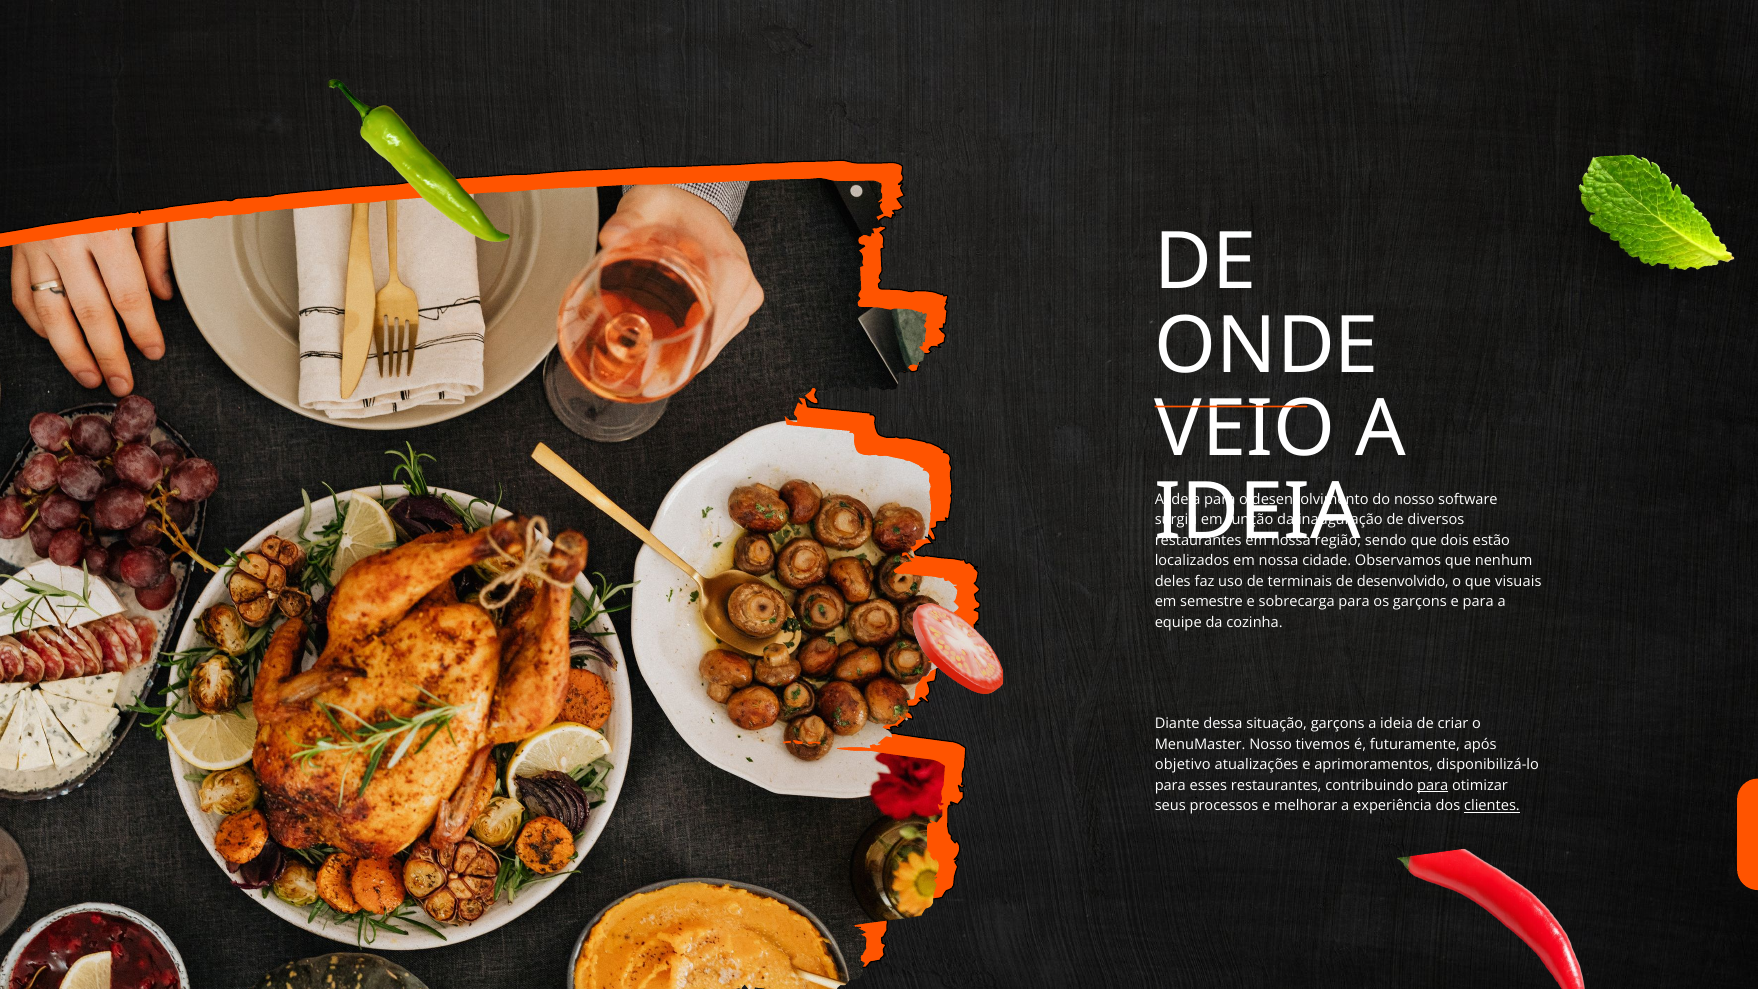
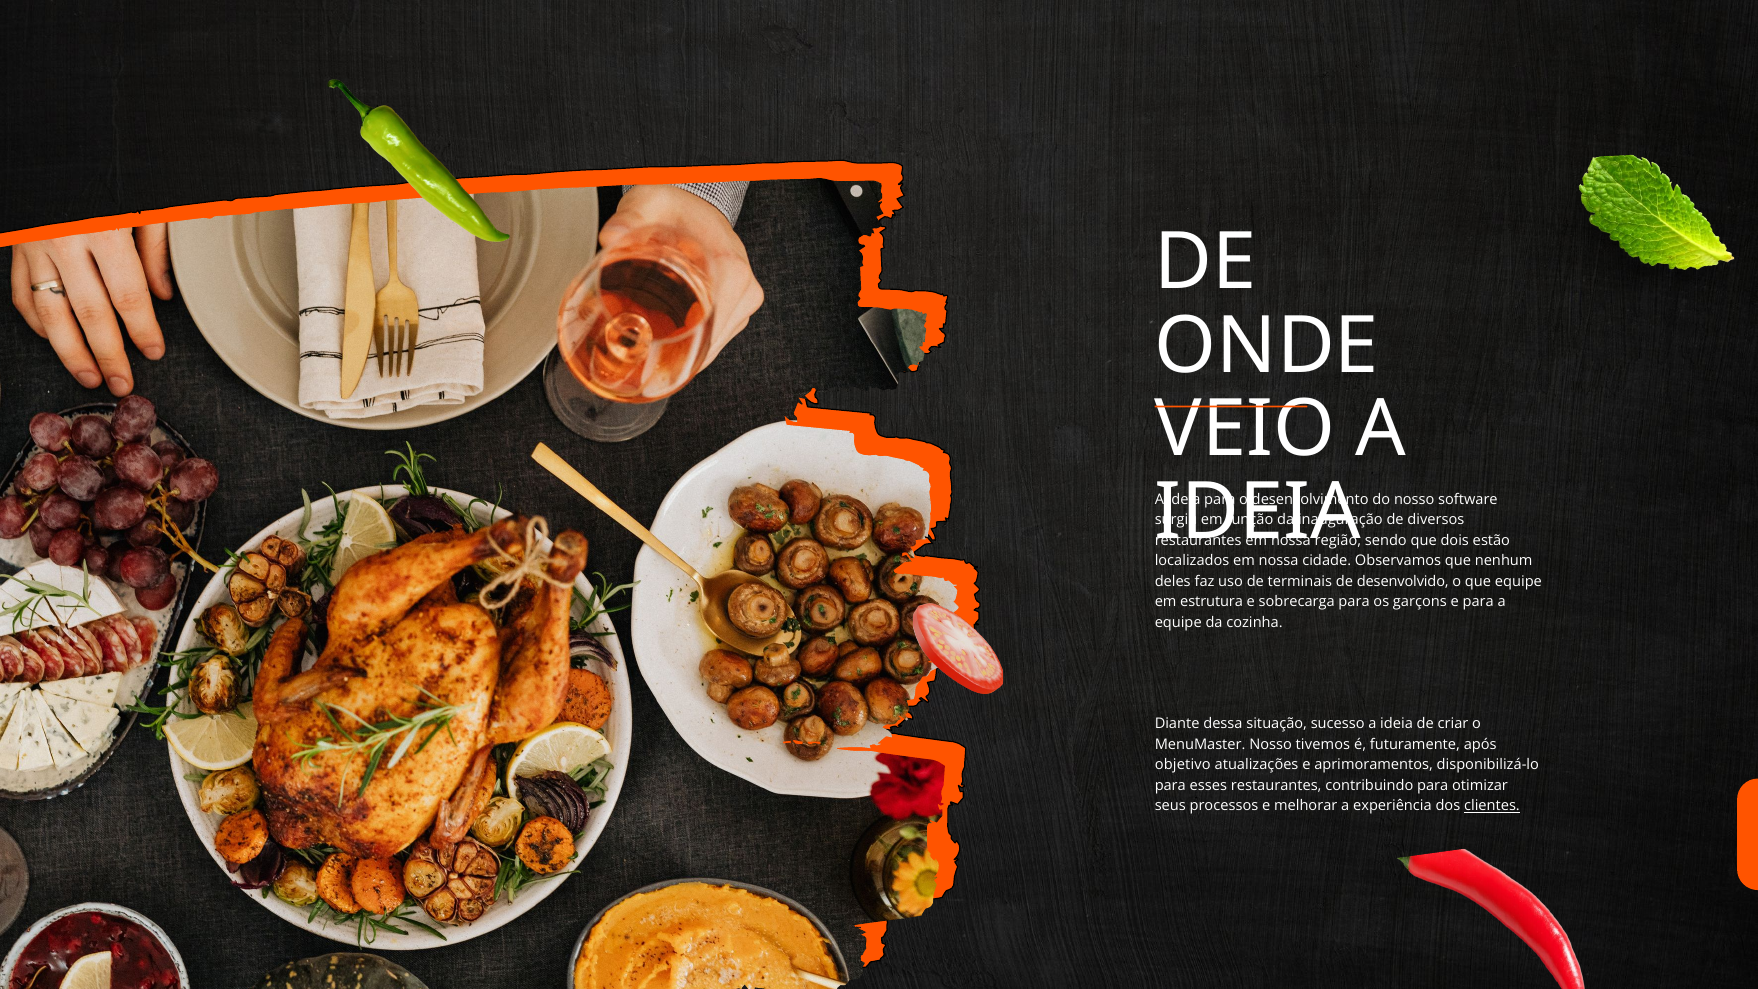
que visuais: visuais -> equipe
semestre: semestre -> estrutura
situação garçons: garçons -> sucesso
para at (1433, 785) underline: present -> none
